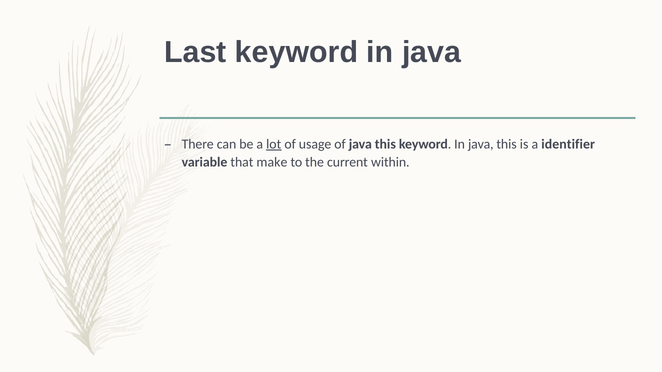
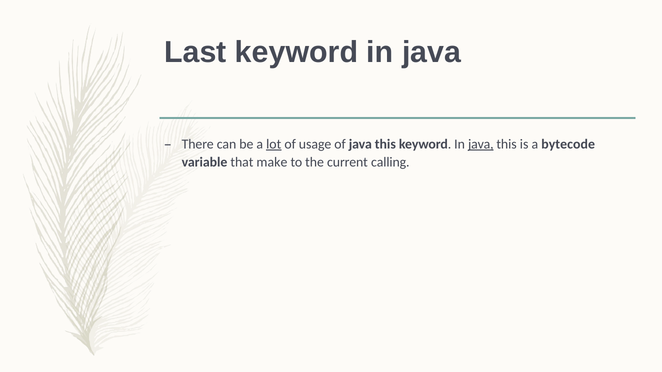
java at (481, 144) underline: none -> present
identifier: identifier -> bytecode
within: within -> calling
